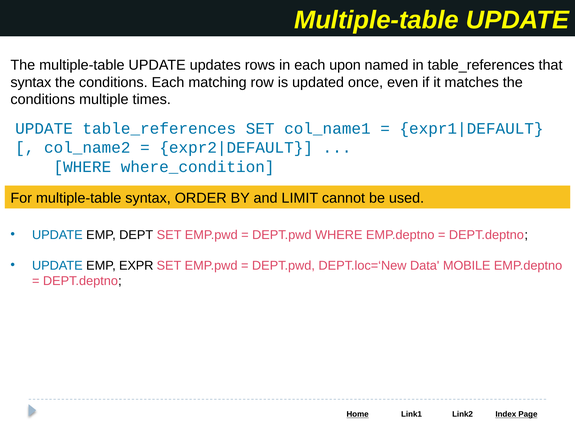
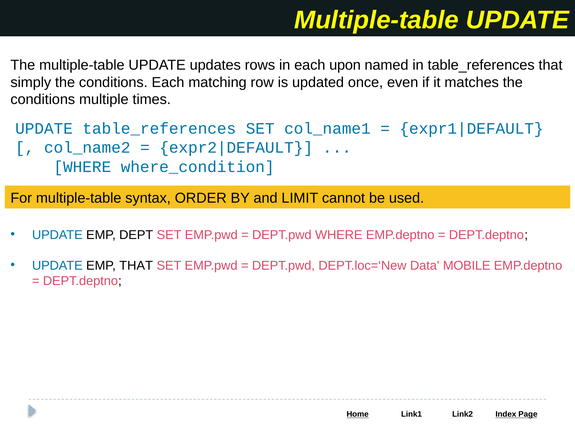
syntax at (31, 82): syntax -> simply
EMP EXPR: EXPR -> THAT
